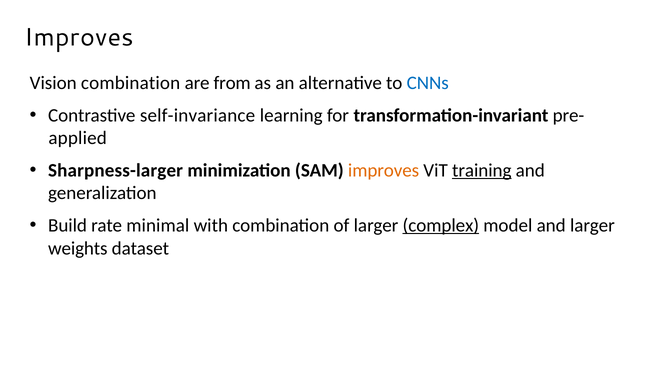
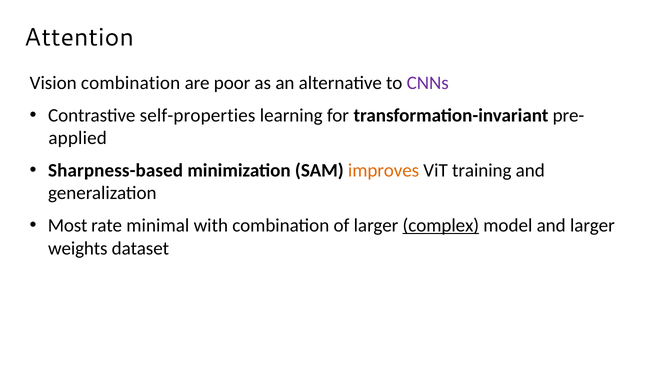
Improves at (79, 38): Improves -> Attention
from: from -> poor
CNNs colour: blue -> purple
self-invariance: self-invariance -> self-properties
Sharpness-larger: Sharpness-larger -> Sharpness-based
training underline: present -> none
Build: Build -> Most
